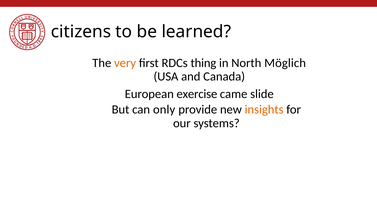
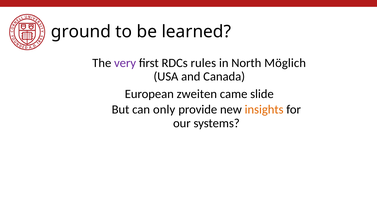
citizens: citizens -> ground
very colour: orange -> purple
thing: thing -> rules
exercise: exercise -> zweiten
